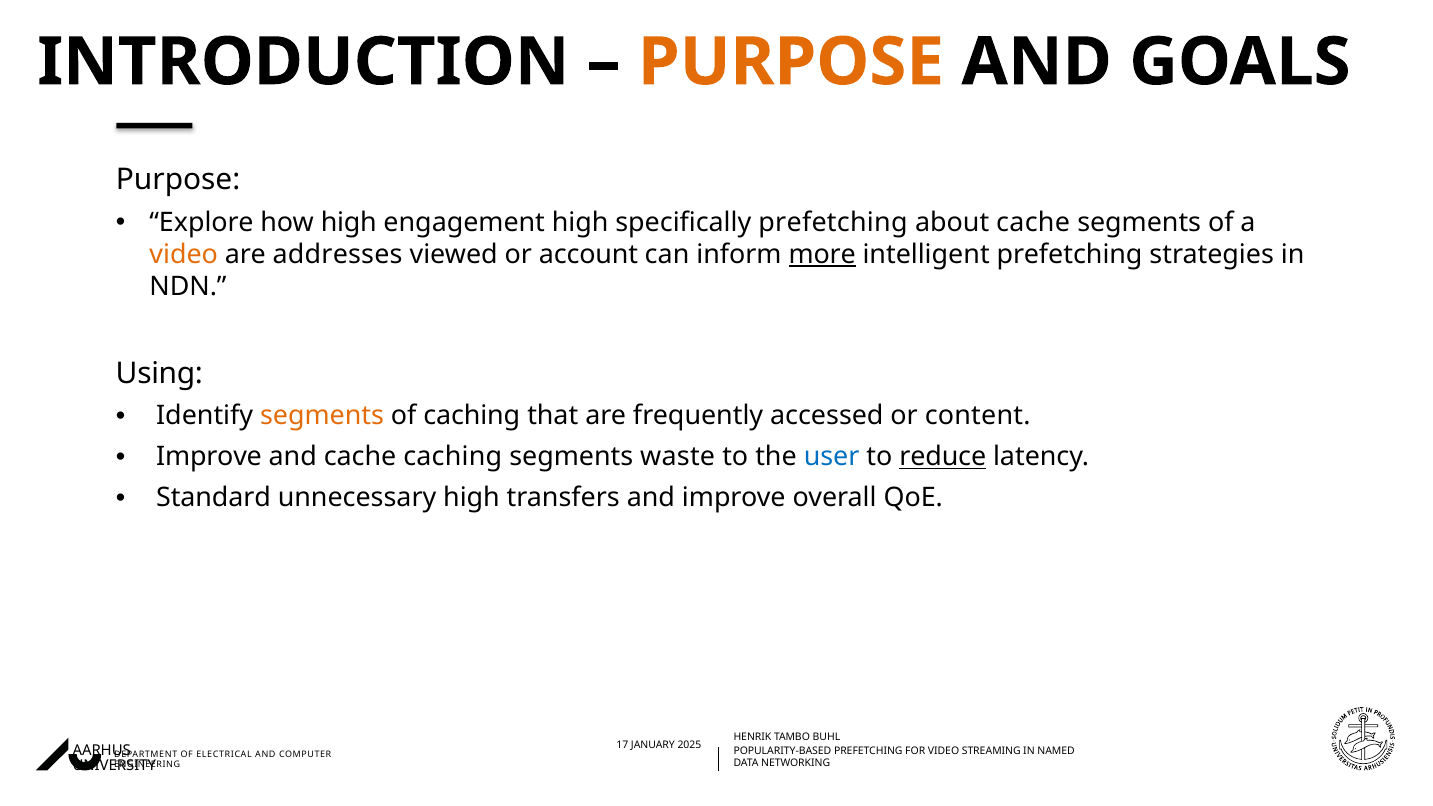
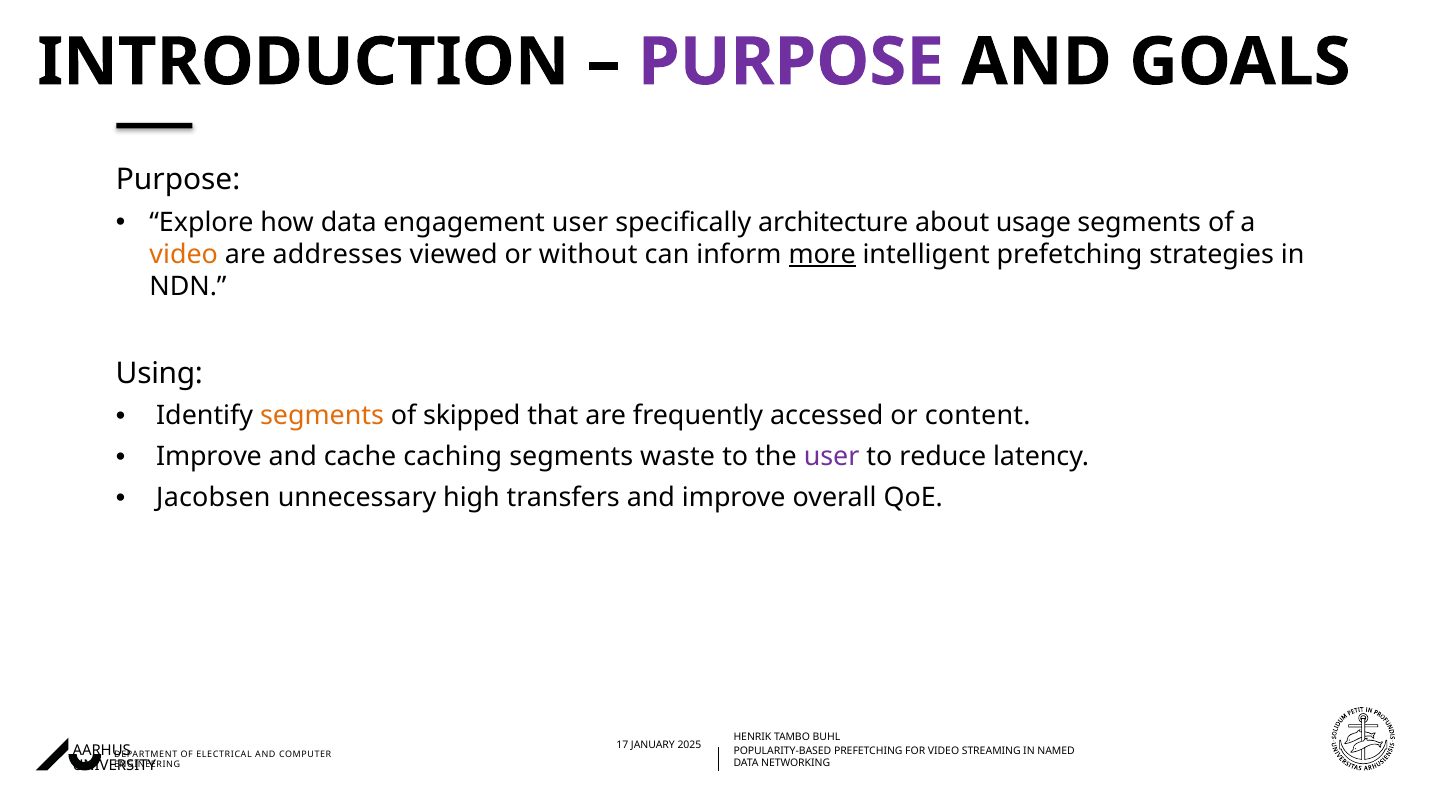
PURPOSE at (791, 62) colour: orange -> purple
how high: high -> data
engagement high: high -> user
specifically prefetching: prefetching -> architecture
about cache: cache -> usage
account: account -> without
of caching: caching -> skipped
user at (832, 457) colour: blue -> purple
reduce underline: present -> none
Standard: Standard -> Jacobsen
